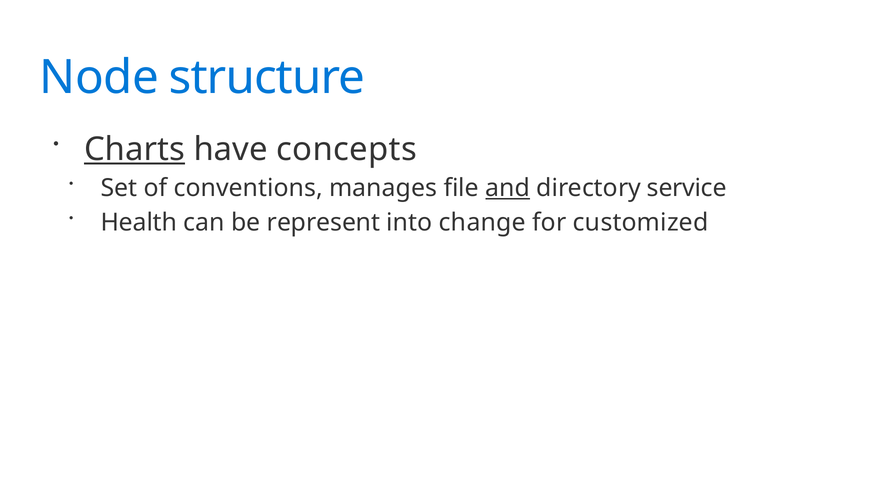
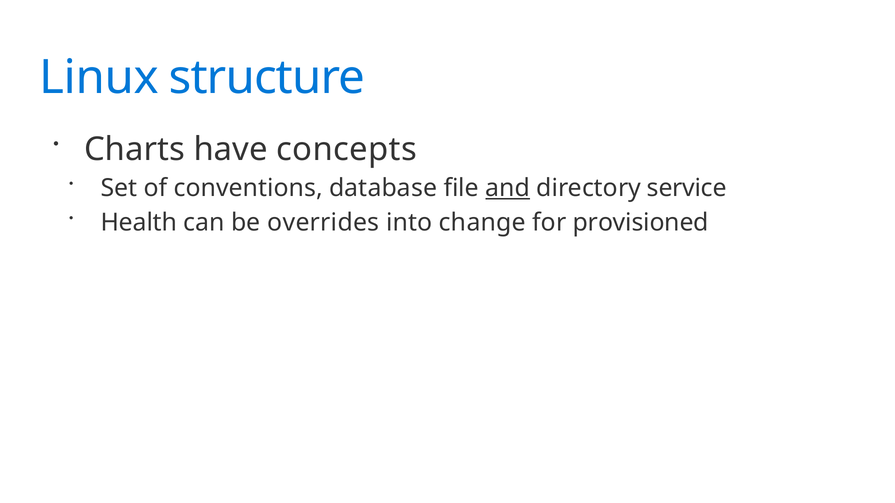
Node: Node -> Linux
Charts underline: present -> none
manages: manages -> database
represent: represent -> overrides
customized: customized -> provisioned
